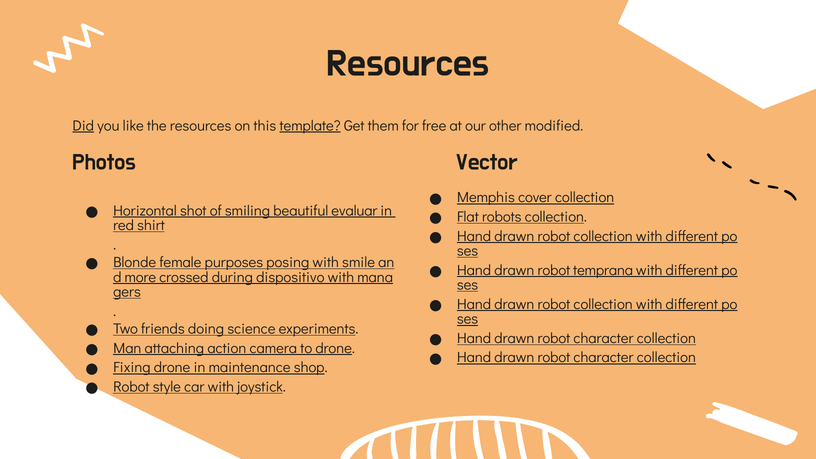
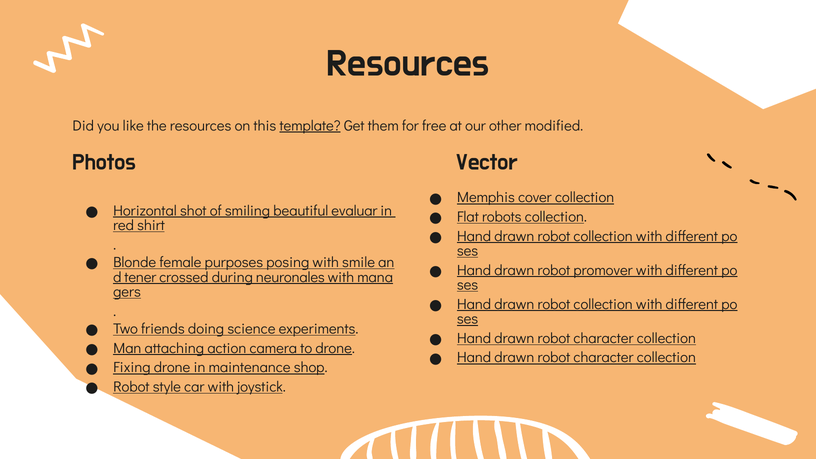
Did underline: present -> none
temprana: temprana -> promover
more: more -> tener
dispositivo: dispositivo -> neuronales
